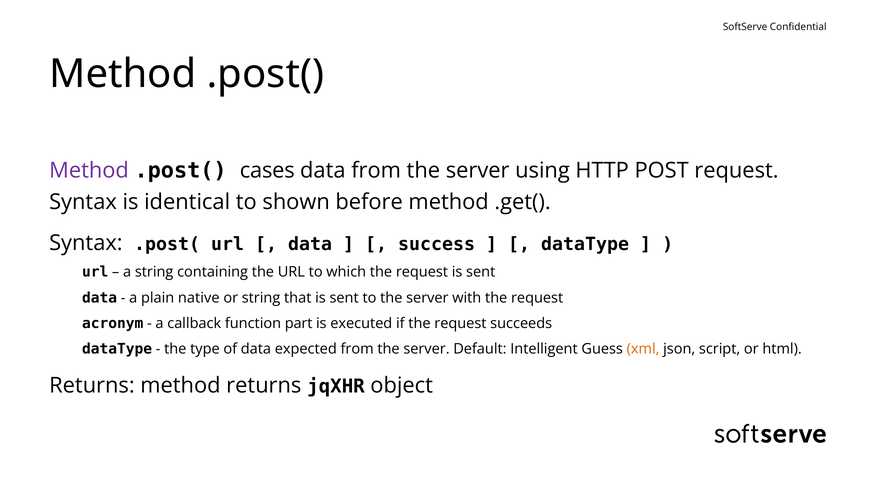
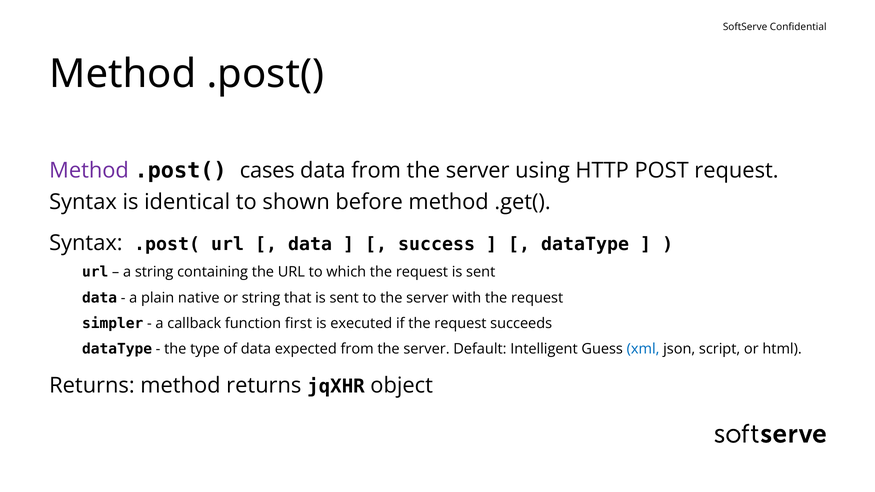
acronym: acronym -> simpler
part: part -> first
xml colour: orange -> blue
